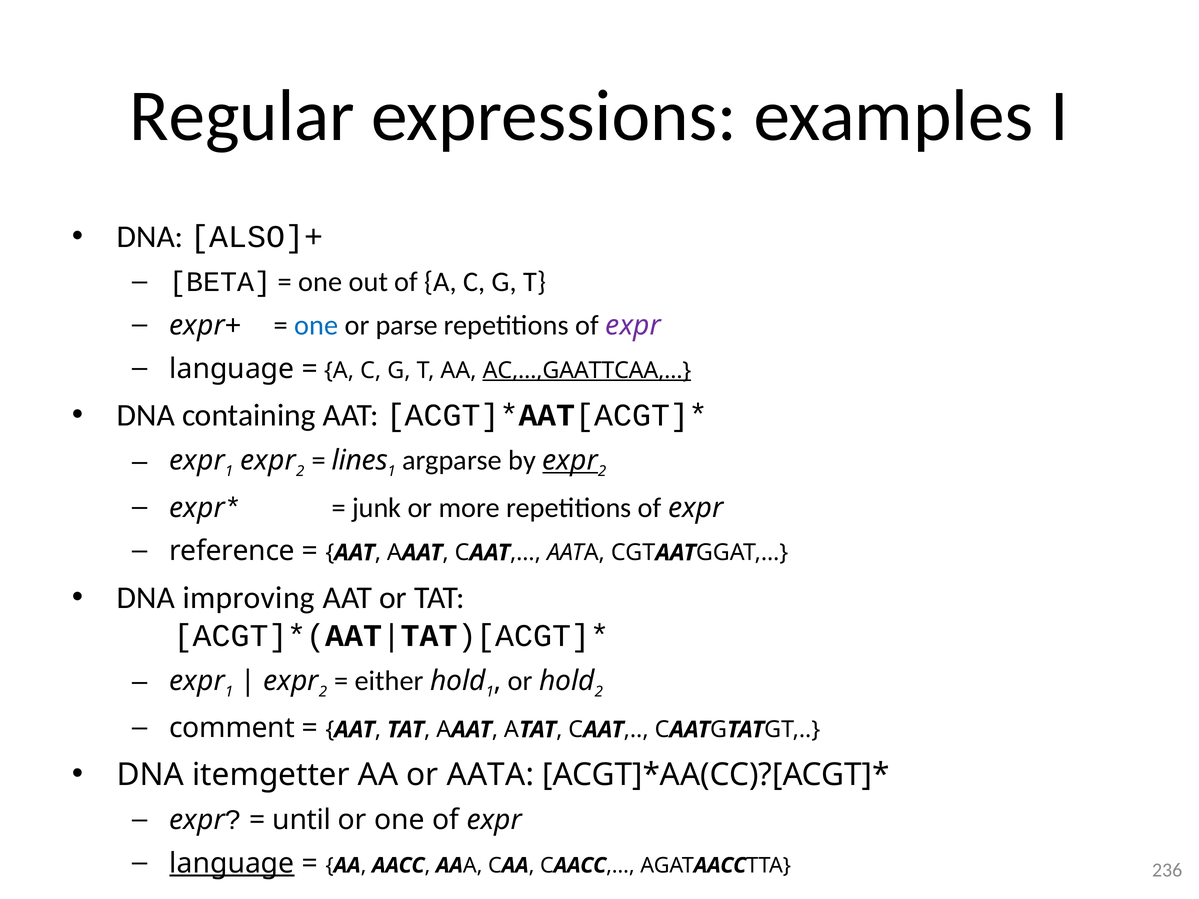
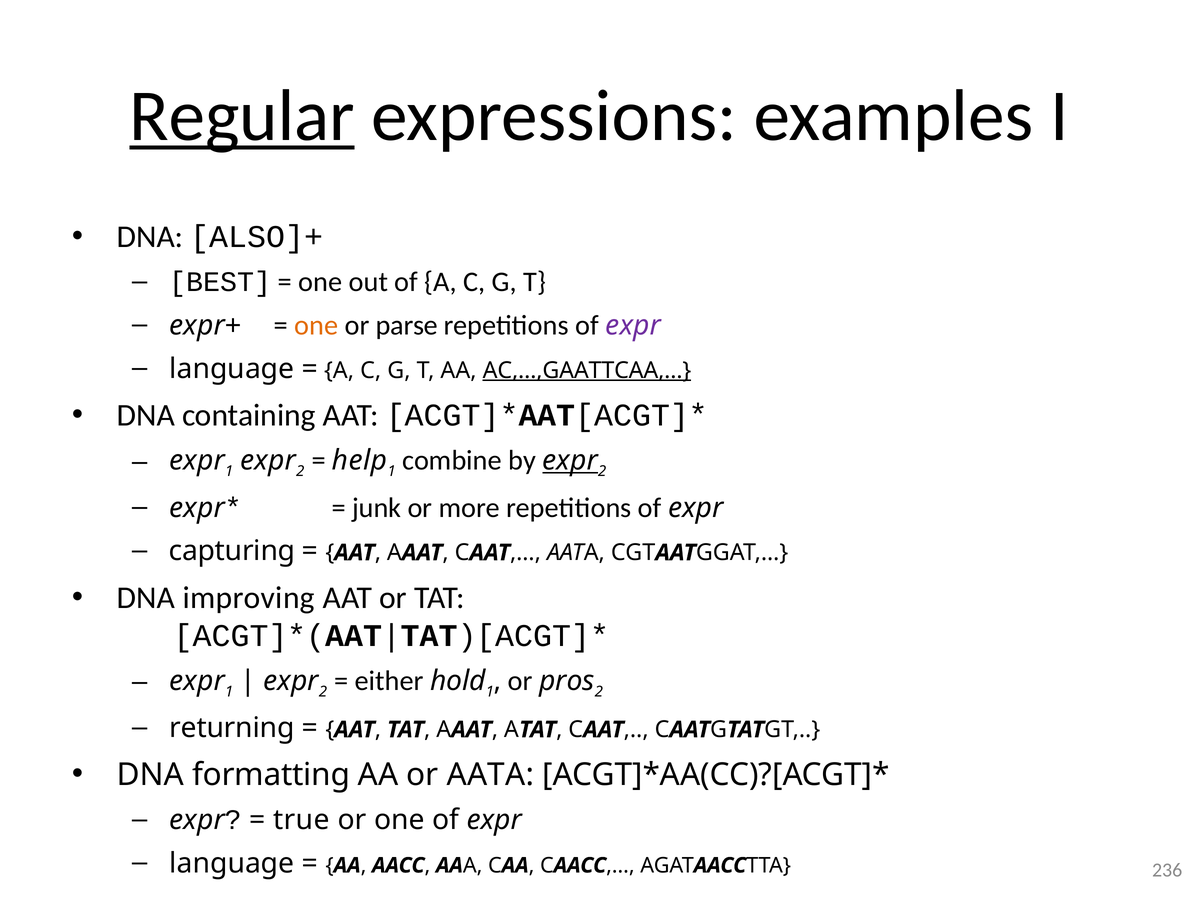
Regular underline: none -> present
BETA: BETA -> BEST
one at (316, 325) colour: blue -> orange
lines: lines -> help
argparse: argparse -> combine
reference: reference -> capturing
or hold: hold -> pros
comment: comment -> returning
itemgetter: itemgetter -> formatting
until: until -> true
language at (232, 863) underline: present -> none
